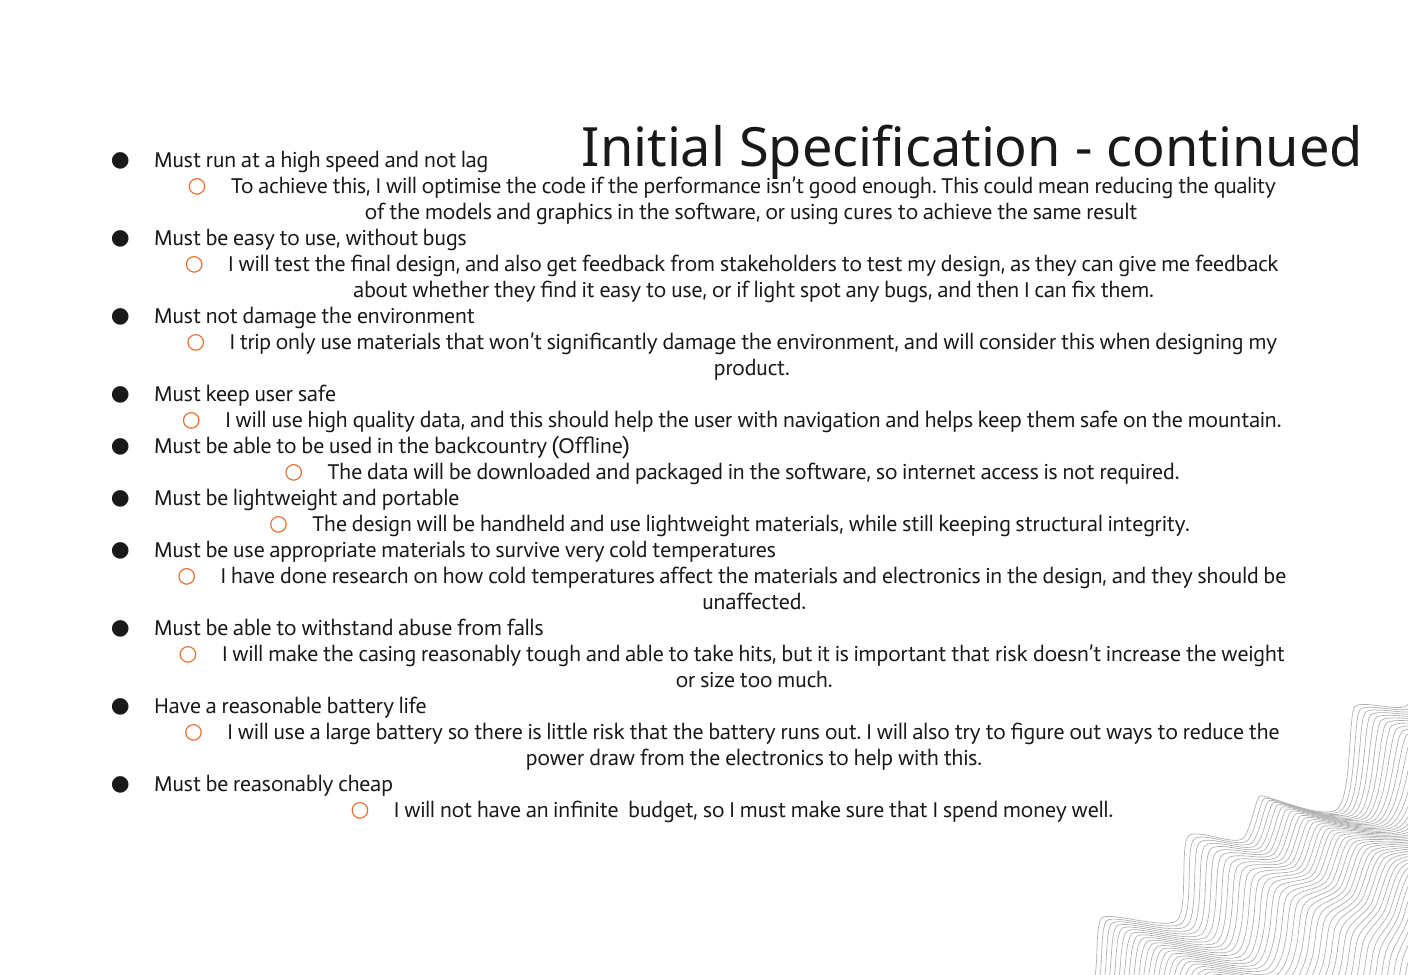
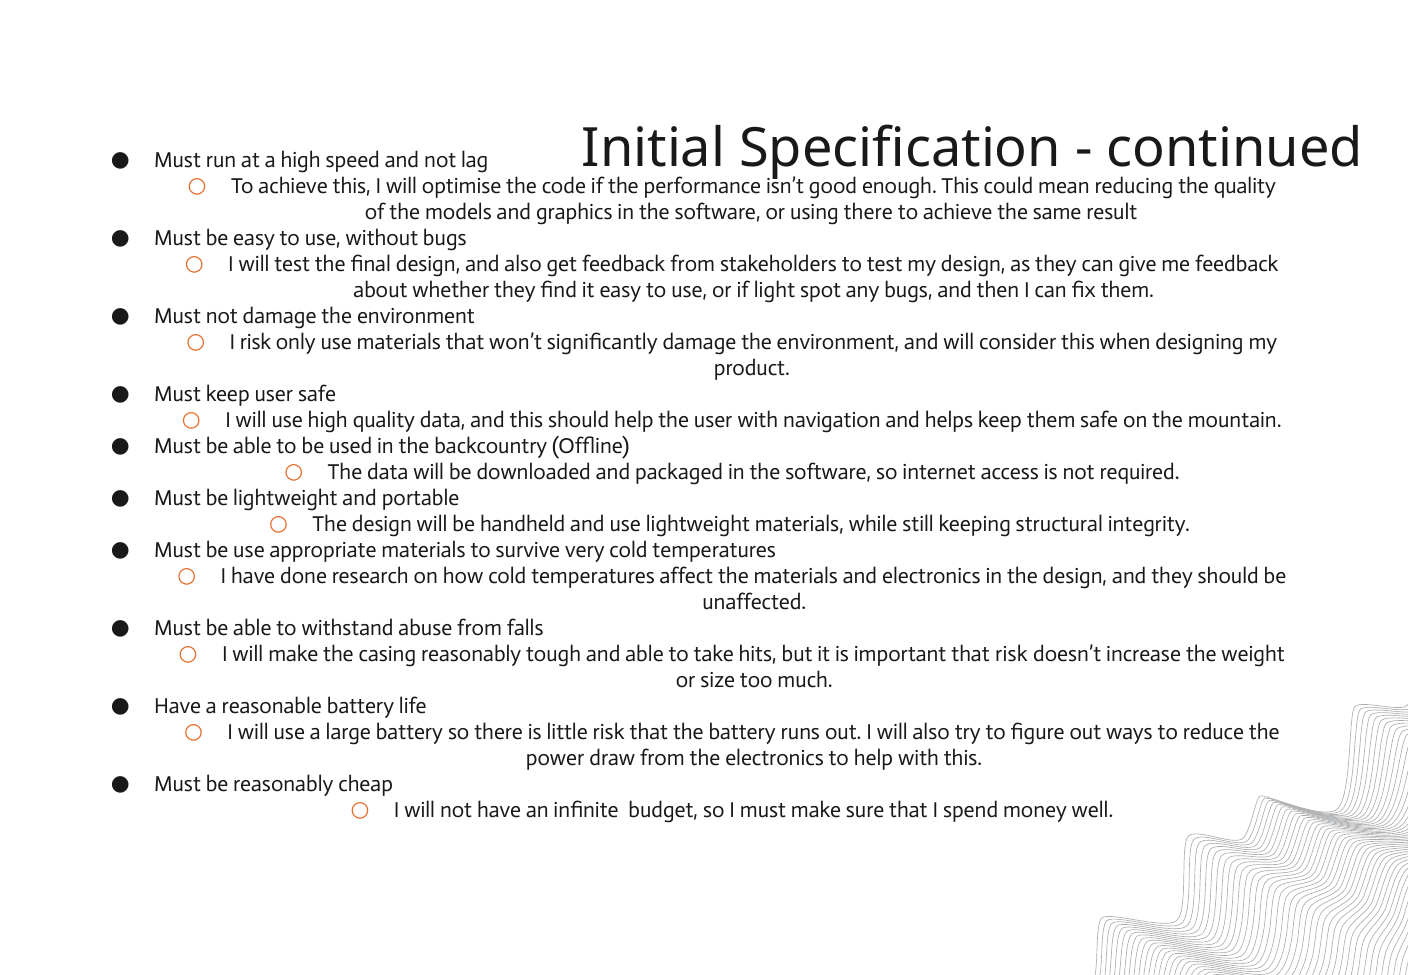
using cures: cures -> there
I trip: trip -> risk
